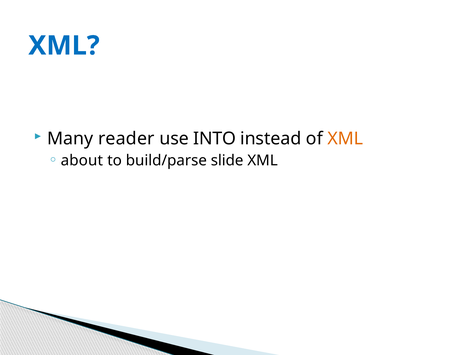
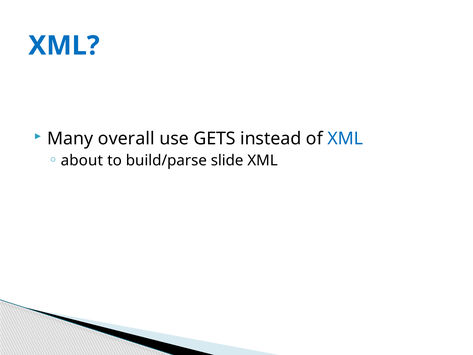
reader: reader -> overall
INTO: INTO -> GETS
XML at (345, 139) colour: orange -> blue
